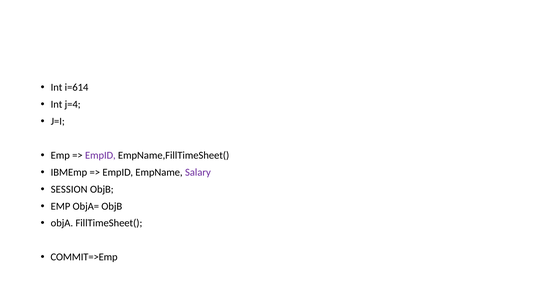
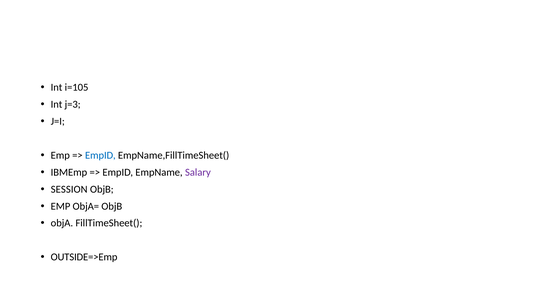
i=614: i=614 -> i=105
j=4: j=4 -> j=3
EmpID at (100, 156) colour: purple -> blue
COMMIT=>Emp: COMMIT=>Emp -> OUTSIDE=>Emp
